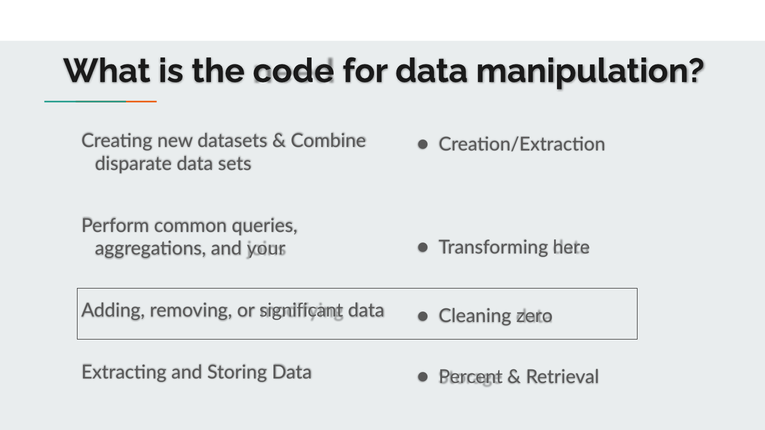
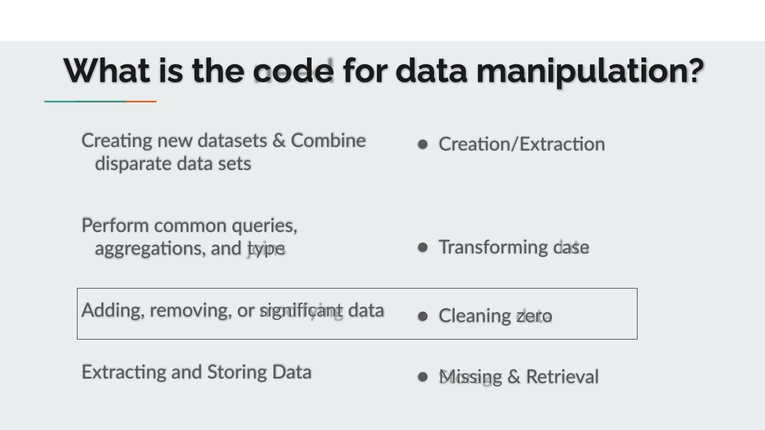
here: here -> case
your: your -> type
Percent: Percent -> Missing
